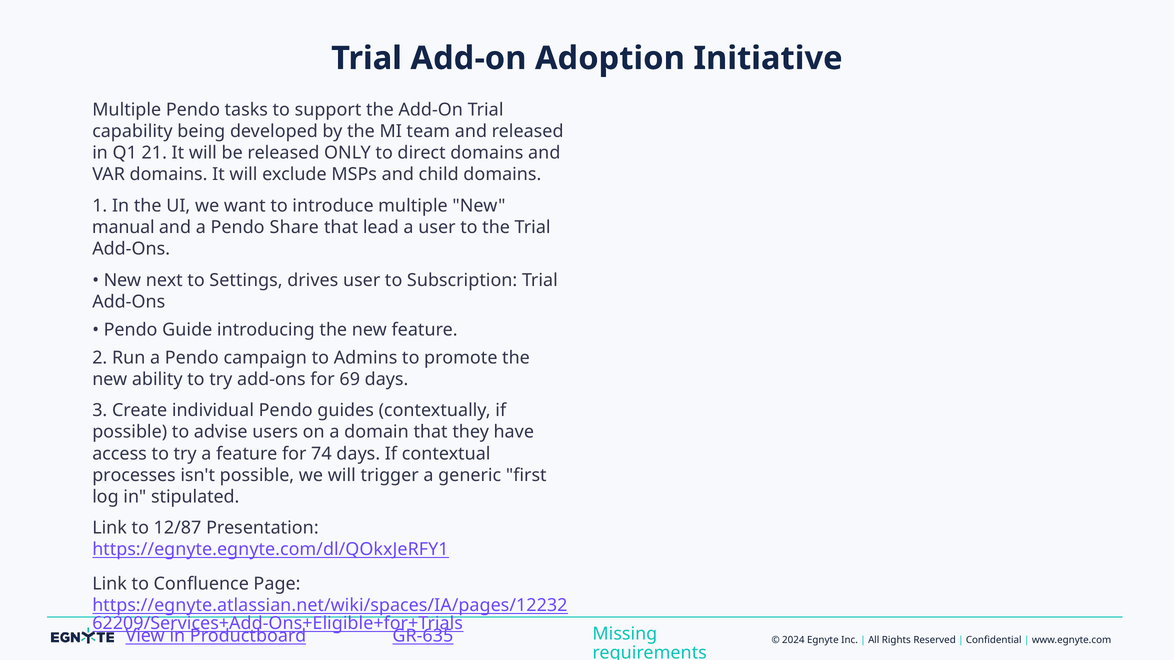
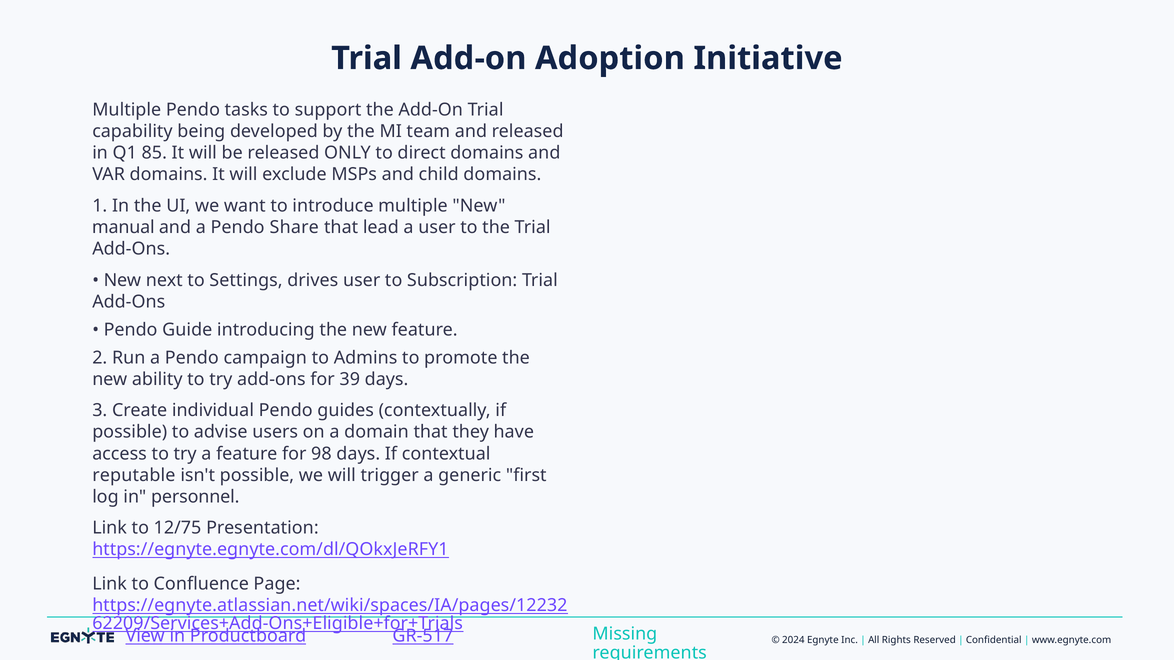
21: 21 -> 85
69: 69 -> 39
74: 74 -> 98
processes: processes -> reputable
stipulated: stipulated -> personnel
12/87: 12/87 -> 12/75
GR-635: GR-635 -> GR-517
